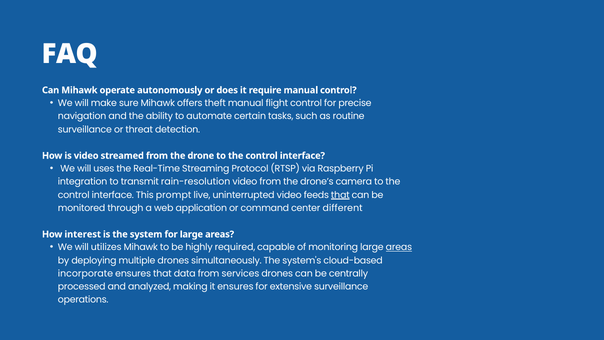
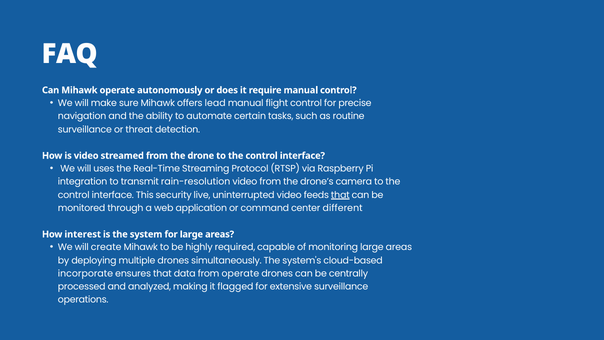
theft: theft -> lead
prompt: prompt -> security
utilizes: utilizes -> create
areas at (399, 247) underline: present -> none
from services: services -> operate
it ensures: ensures -> flagged
